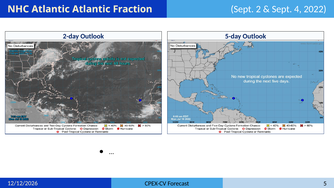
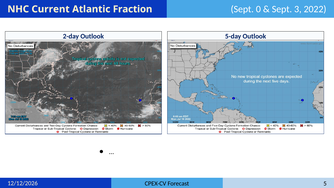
NHC Atlantic: Atlantic -> Current
2: 2 -> 0
4: 4 -> 3
